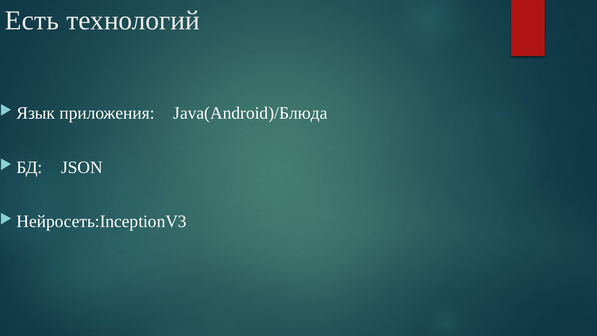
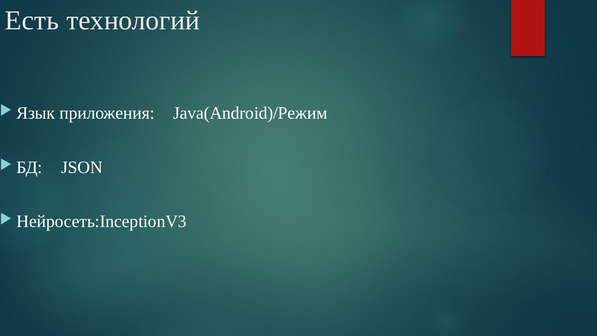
Java(Android)/Блюда: Java(Android)/Блюда -> Java(Android)/Режим
